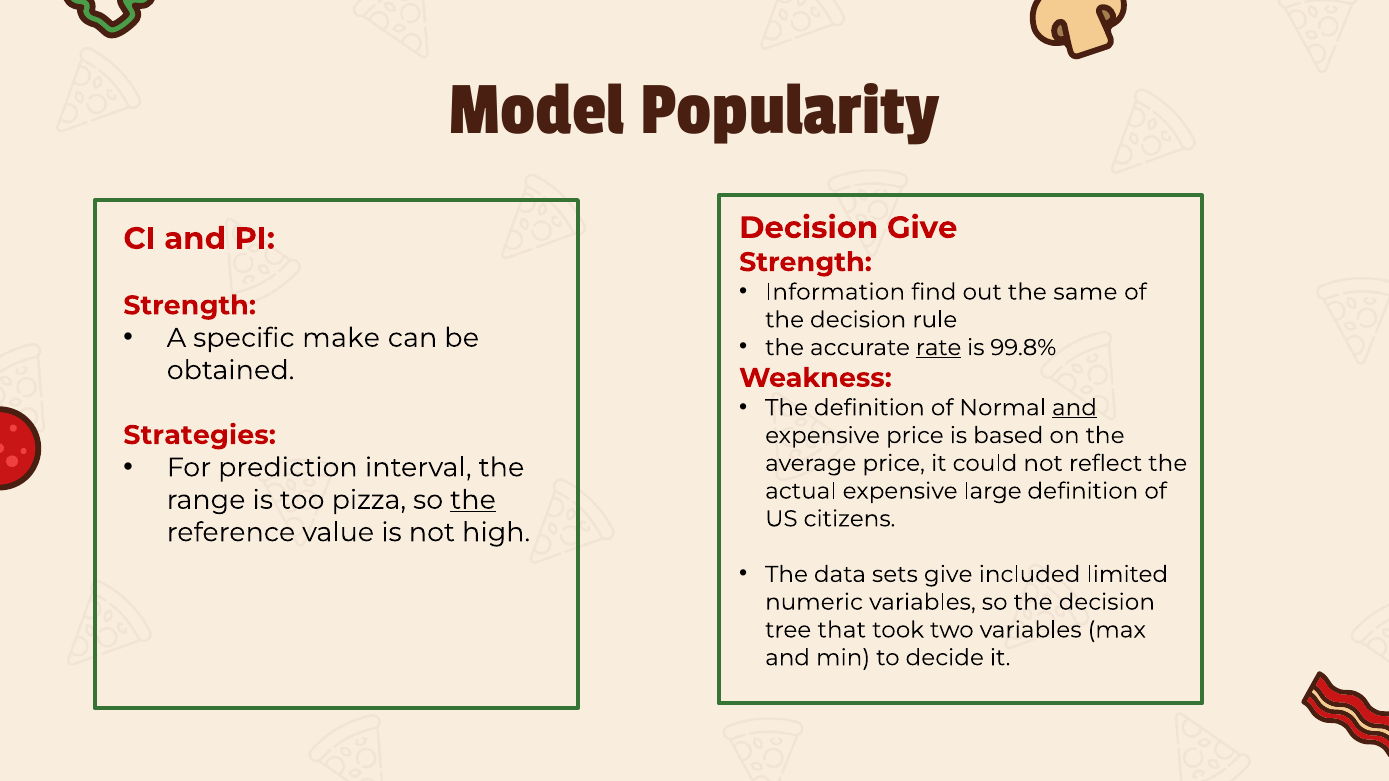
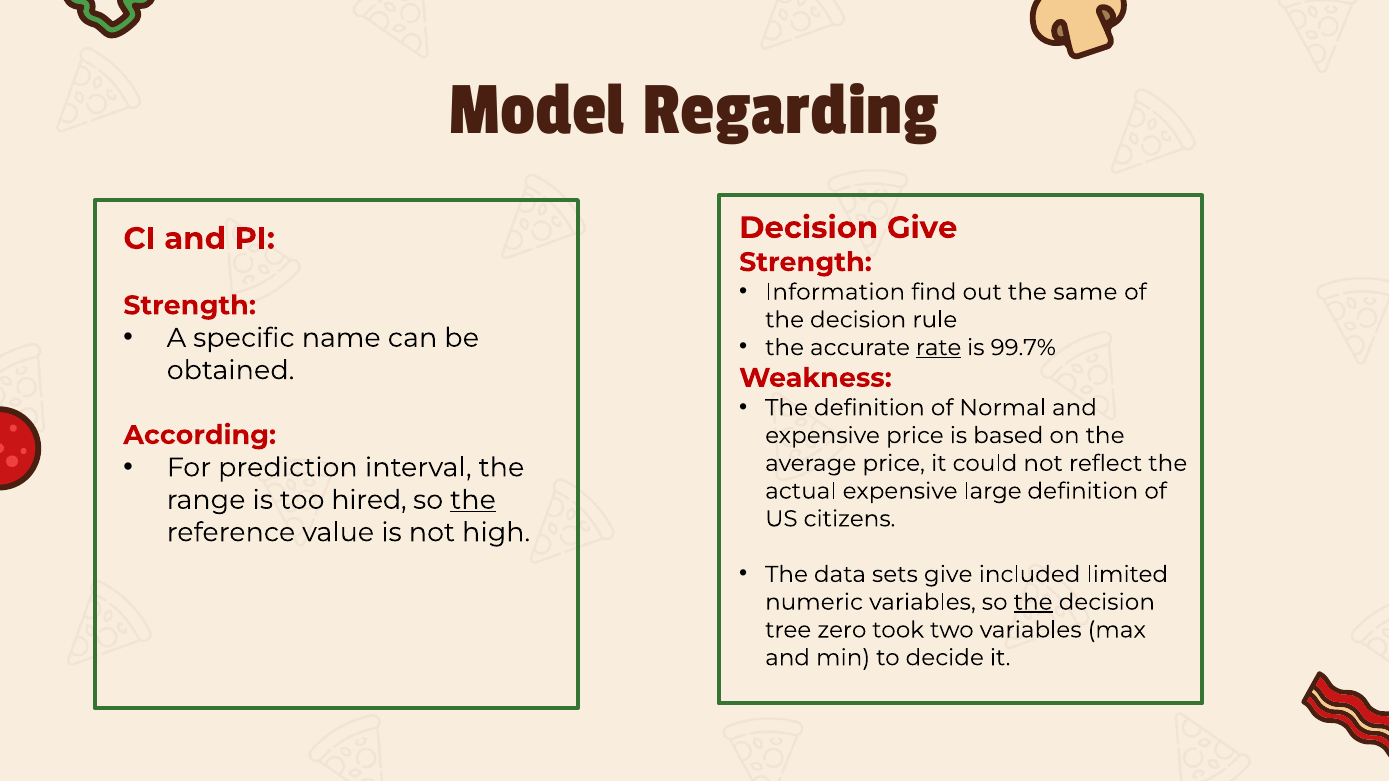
Popularity: Popularity -> Regarding
make: make -> name
99.8%: 99.8% -> 99.7%
and at (1074, 408) underline: present -> none
Strategies: Strategies -> According
pizza: pizza -> hired
the at (1033, 602) underline: none -> present
that: that -> zero
